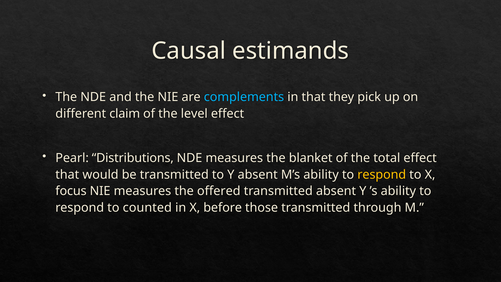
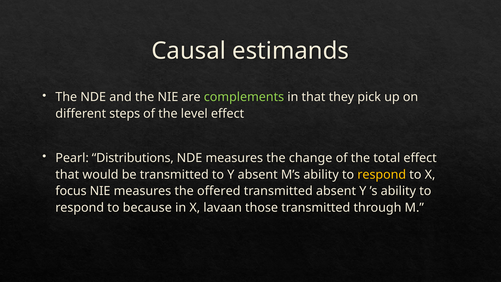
complements colour: light blue -> light green
claim: claim -> steps
blanket: blanket -> change
counted: counted -> because
before: before -> lavaan
